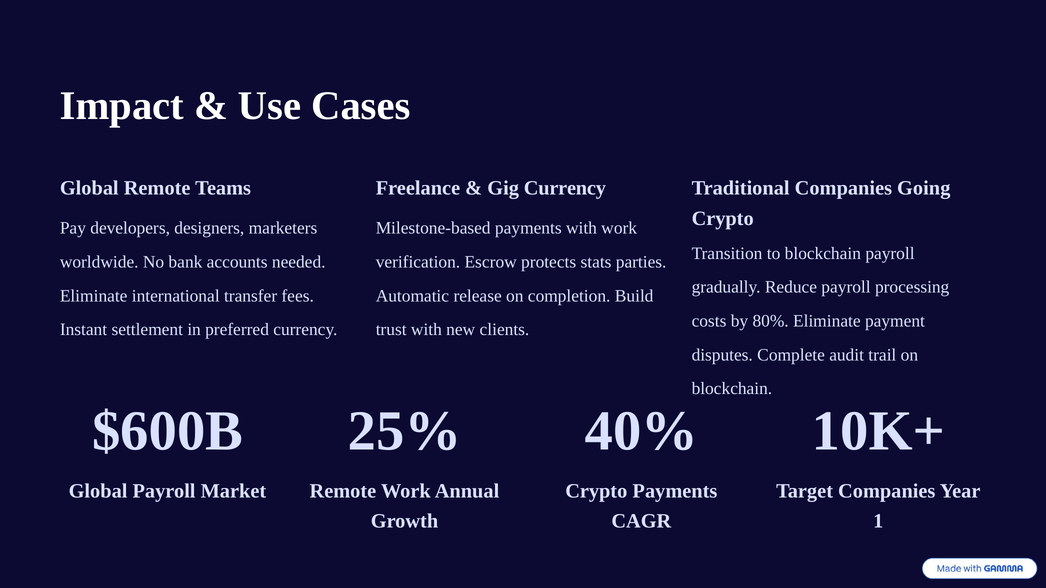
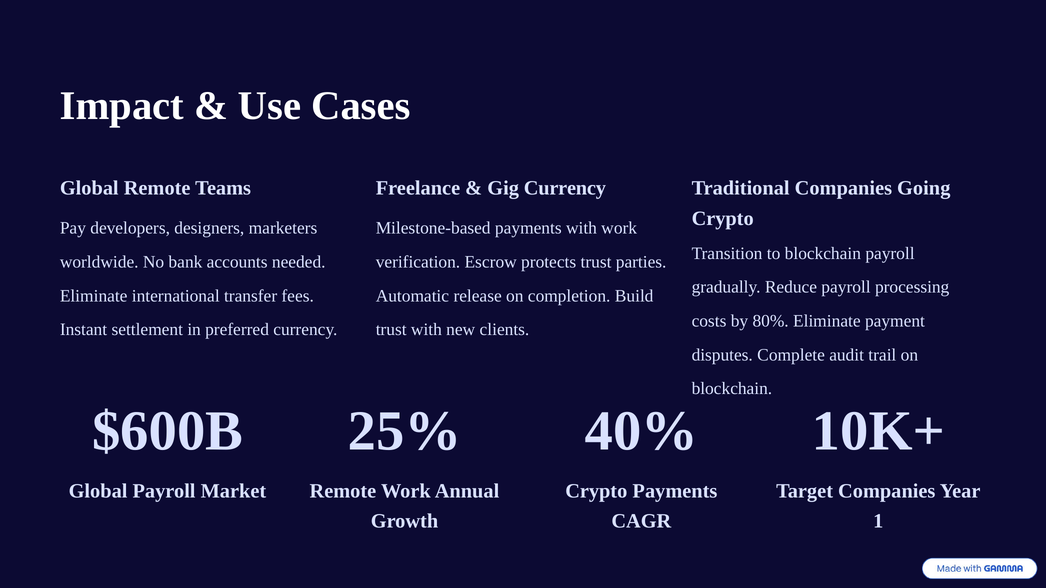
protects stats: stats -> trust
